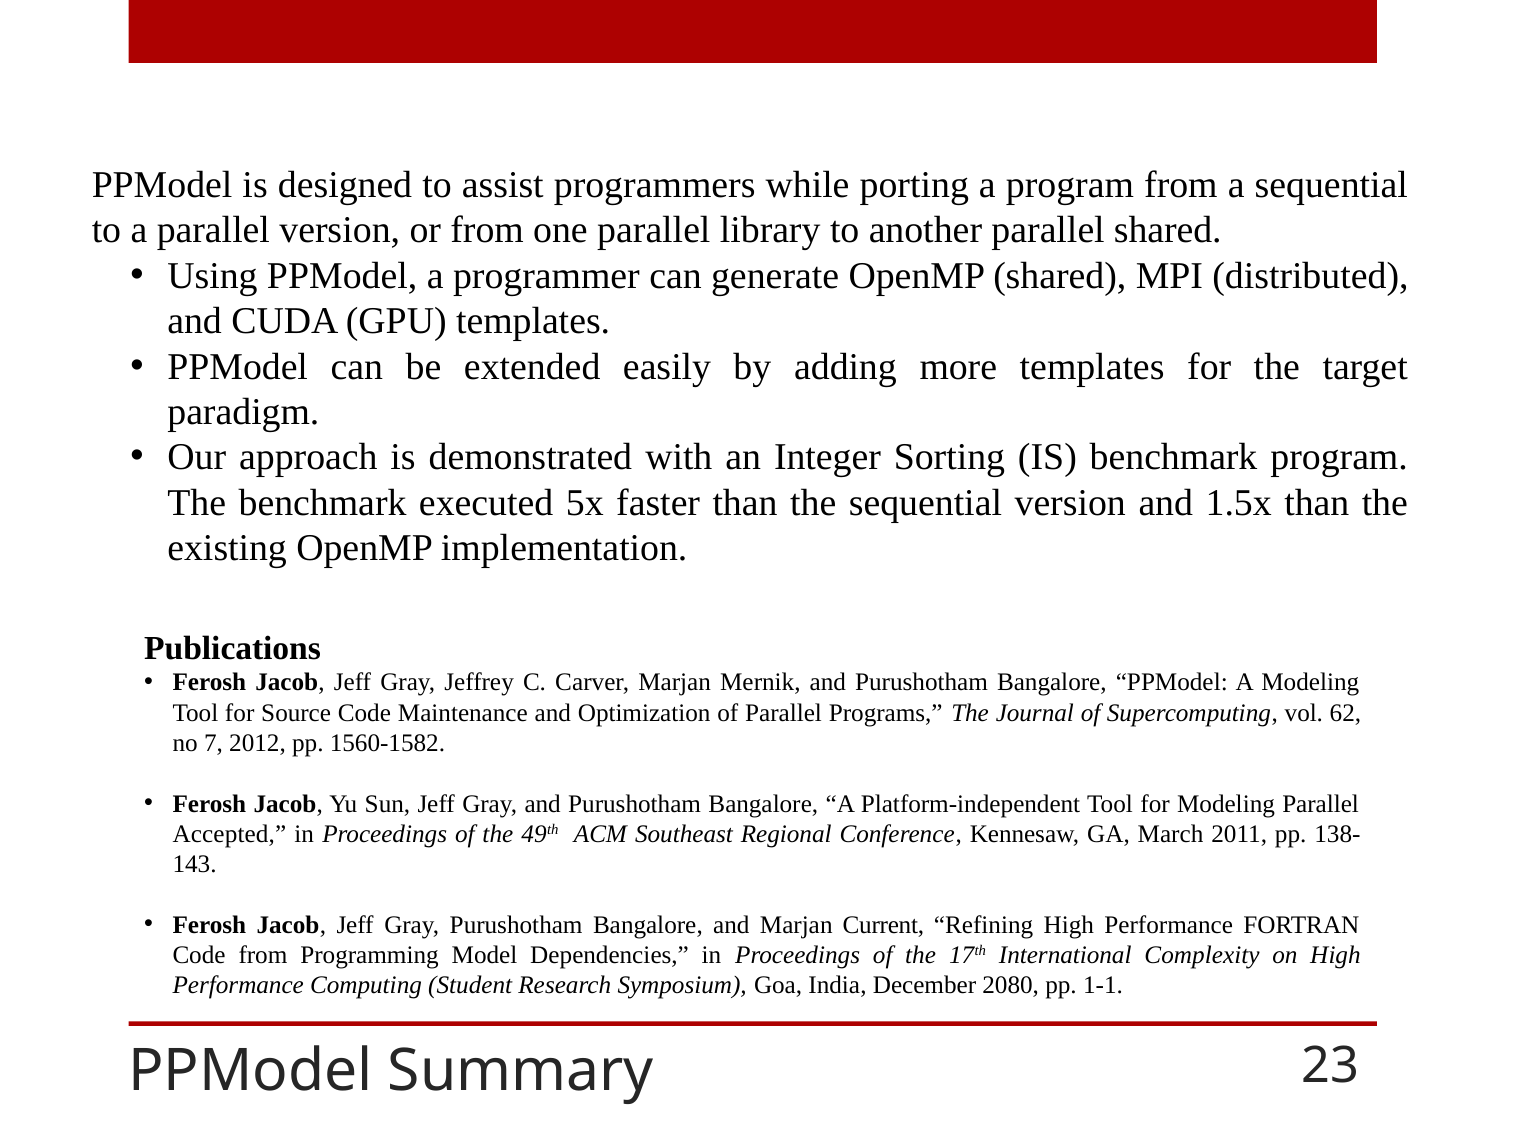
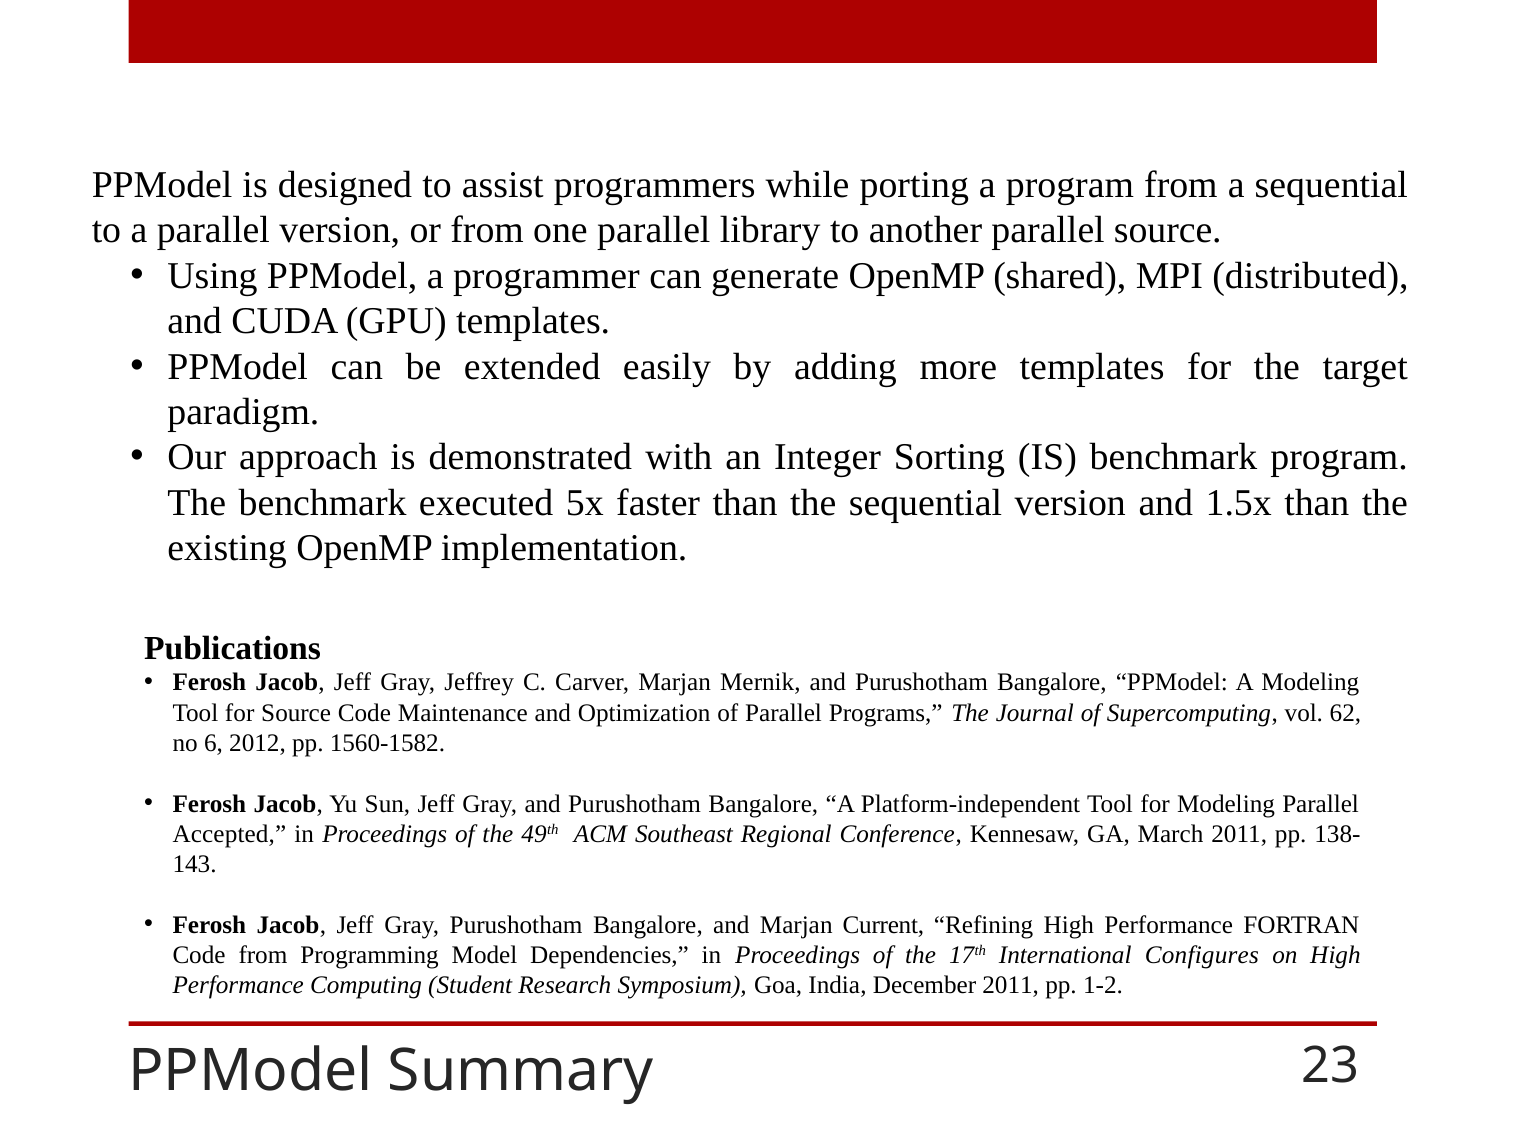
parallel shared: shared -> source
7: 7 -> 6
Complexity: Complexity -> Configures
December 2080: 2080 -> 2011
1-1: 1-1 -> 1-2
